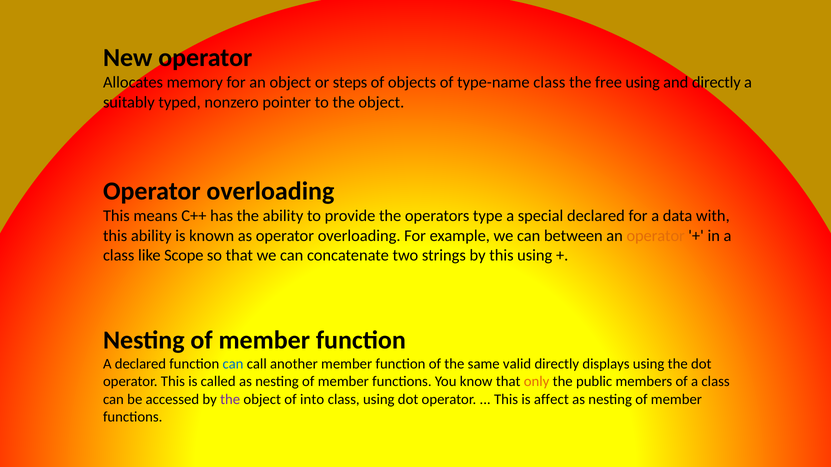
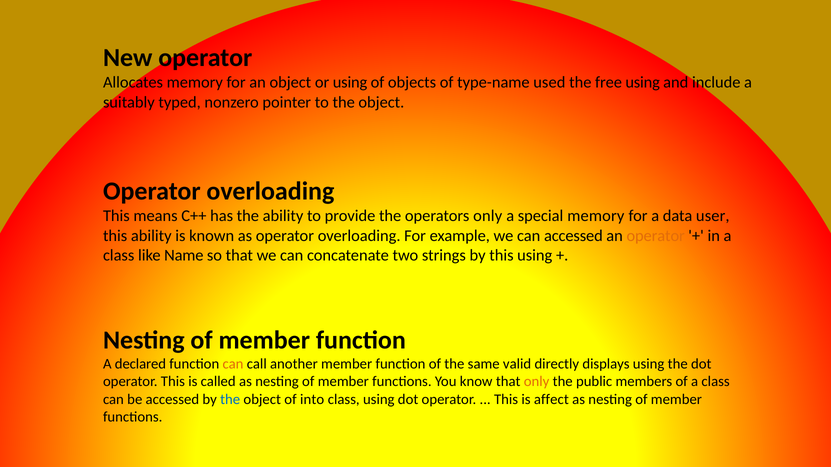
or steps: steps -> using
type-name class: class -> used
and directly: directly -> include
operators type: type -> only
special declared: declared -> memory
with: with -> user
can between: between -> accessed
Scope: Scope -> Name
can at (233, 364) colour: blue -> orange
the at (230, 400) colour: purple -> blue
